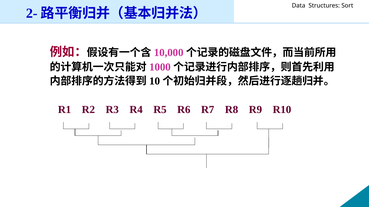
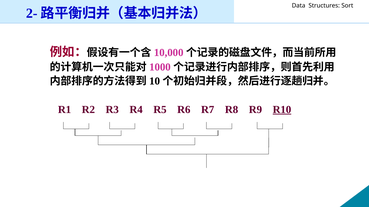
R10 underline: none -> present
